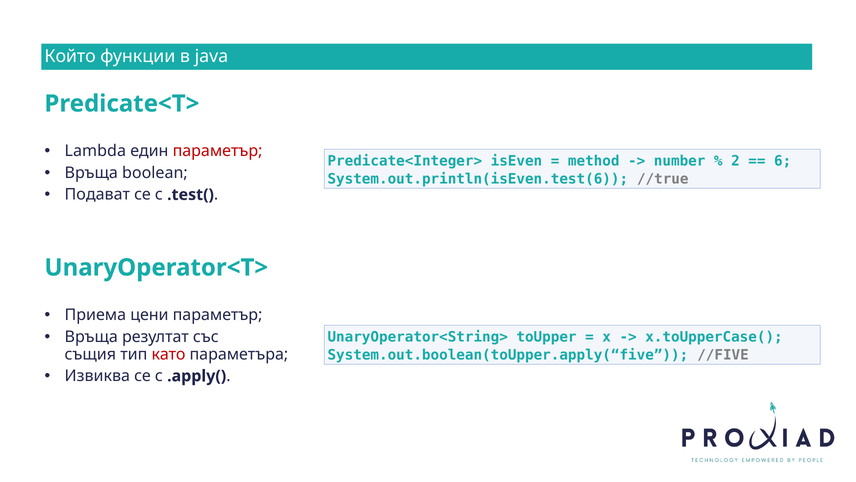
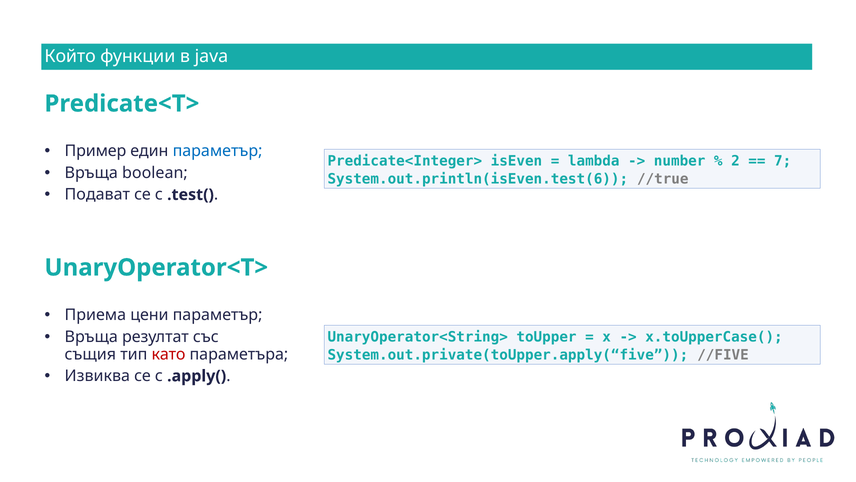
Lambda: Lambda -> Пример
параметър at (218, 151) colour: red -> blue
method: method -> lambda
6: 6 -> 7
System.out.boolean(toUpper.apply(“five: System.out.boolean(toUpper.apply(“five -> System.out.private(toUpper.apply(“five
